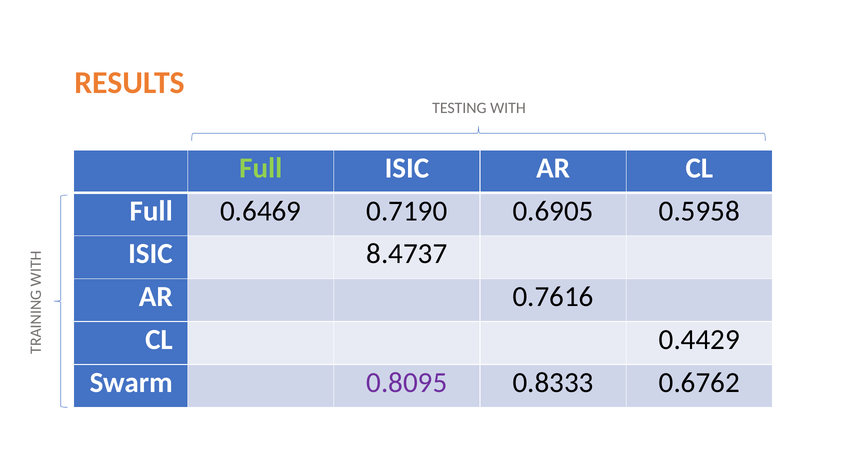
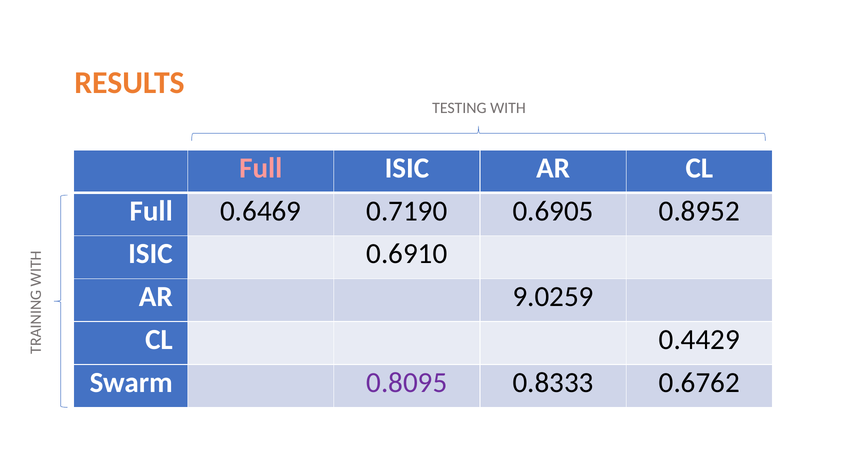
Full at (261, 168) colour: light green -> pink
0.5958: 0.5958 -> 0.8952
8.4737: 8.4737 -> 0.6910
0.7616: 0.7616 -> 9.0259
